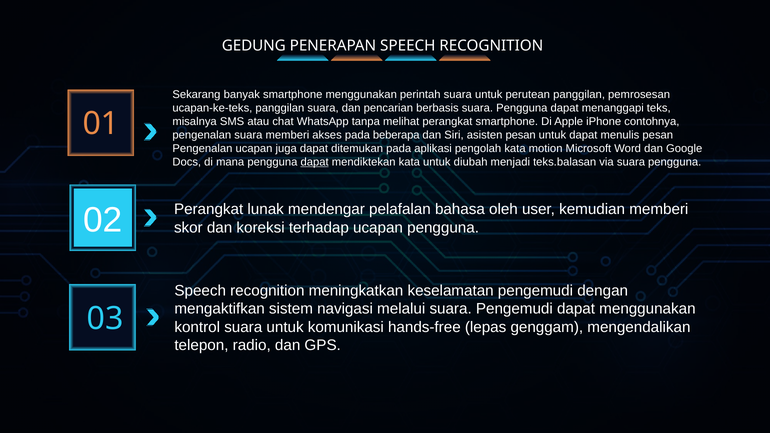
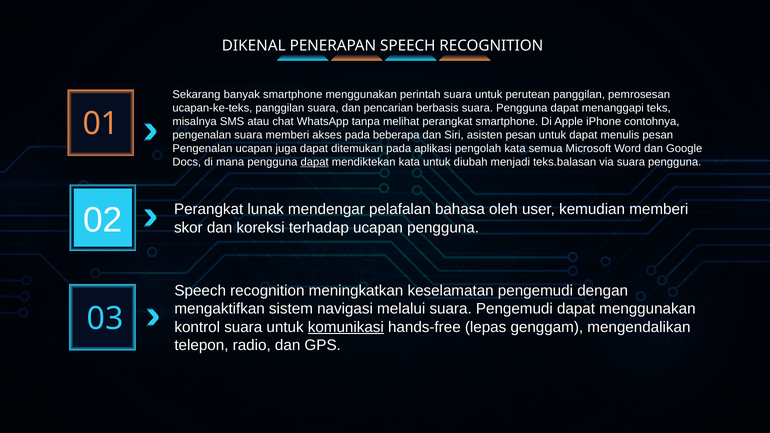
GEDUNG: GEDUNG -> DIKENAL
motion: motion -> semua
komunikasi underline: none -> present
